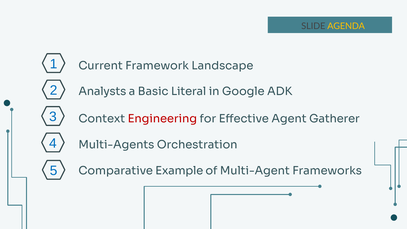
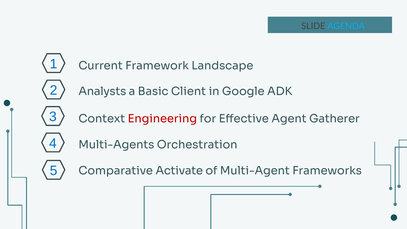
AGENDA colour: yellow -> light blue
Literal: Literal -> Client
Example: Example -> Activate
